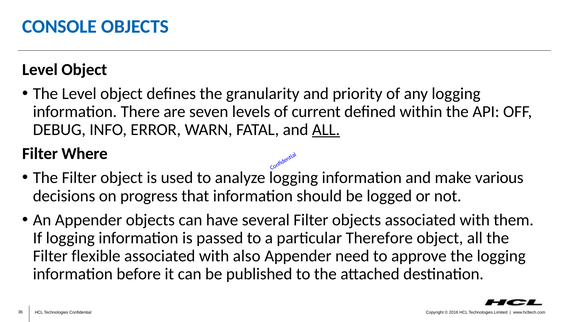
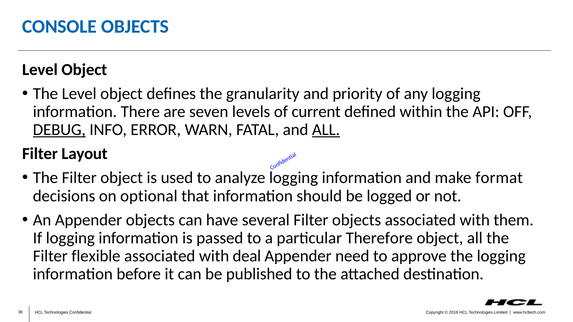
DEBUG underline: none -> present
Where: Where -> Layout
various: various -> format
progress: progress -> optional
also: also -> deal
